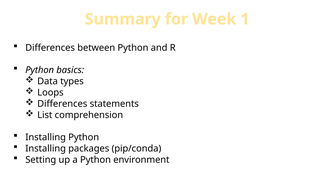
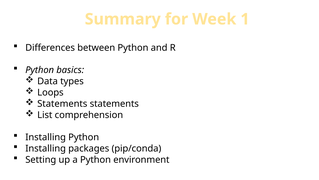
Differences at (62, 103): Differences -> Statements
